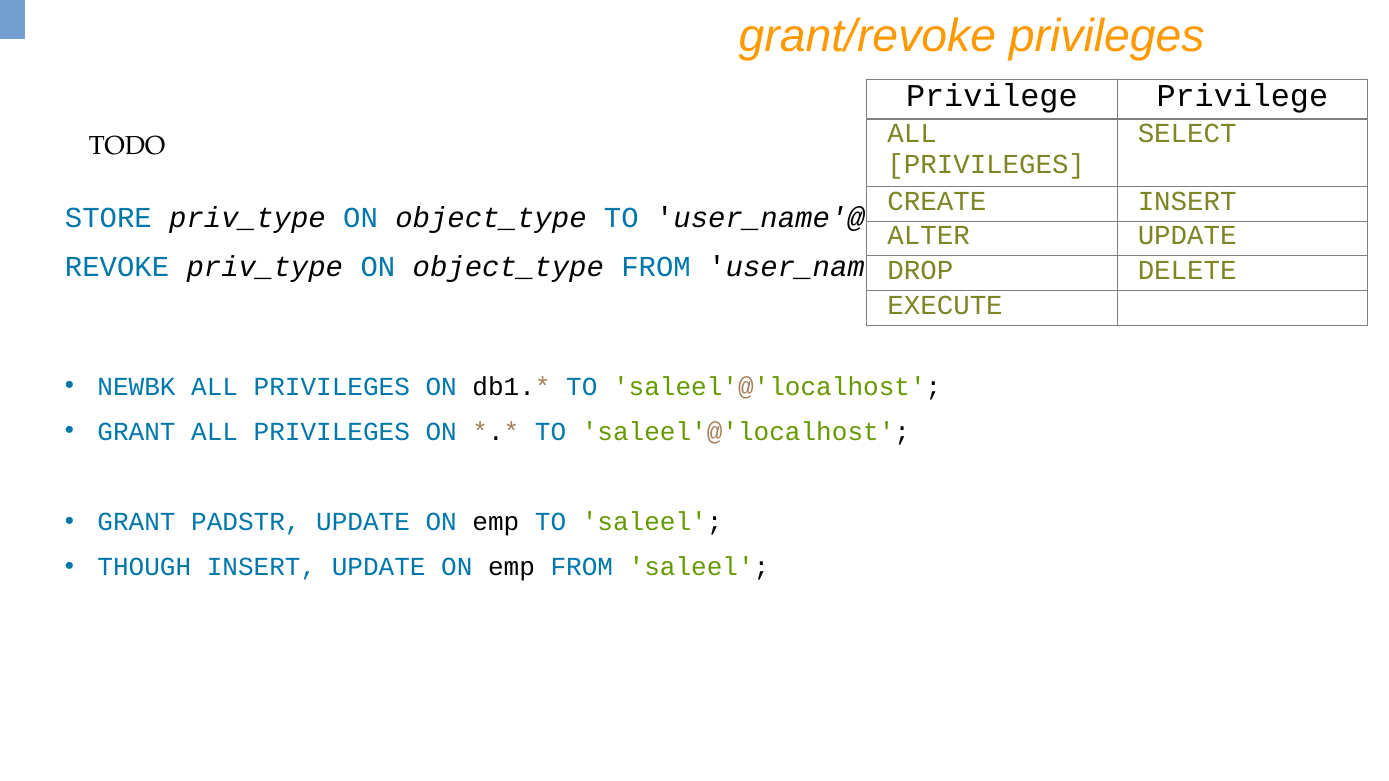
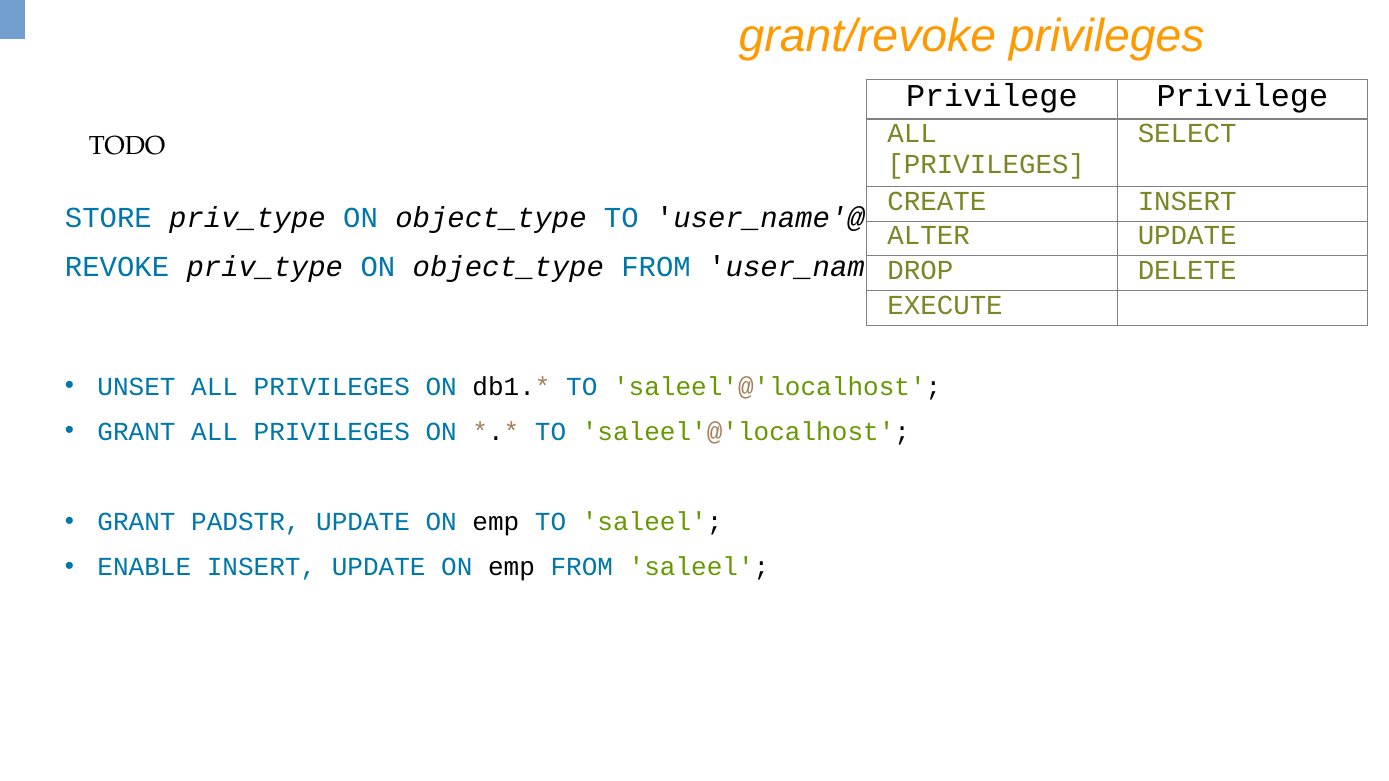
NEWBK: NEWBK -> UNSET
THOUGH: THOUGH -> ENABLE
